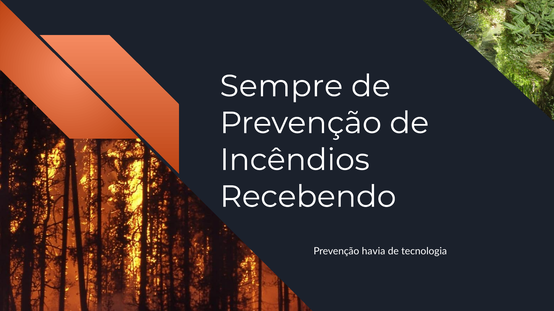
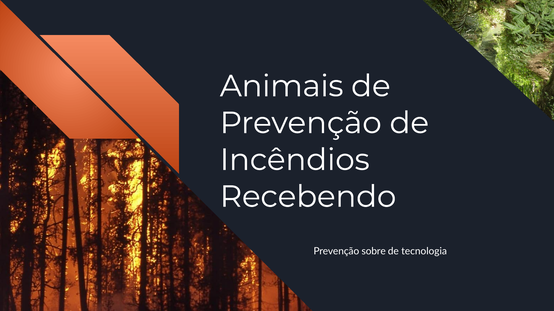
Sempre: Sempre -> Animais
havia: havia -> sobre
